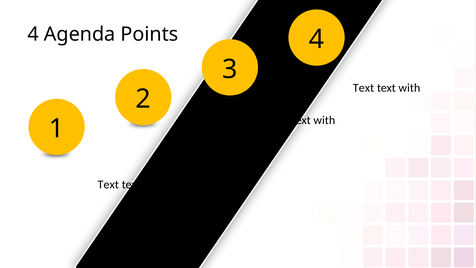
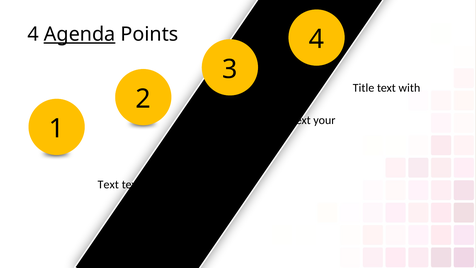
Agenda underline: none -> present
Text at (364, 88): Text -> Title
Your text with: with -> your
